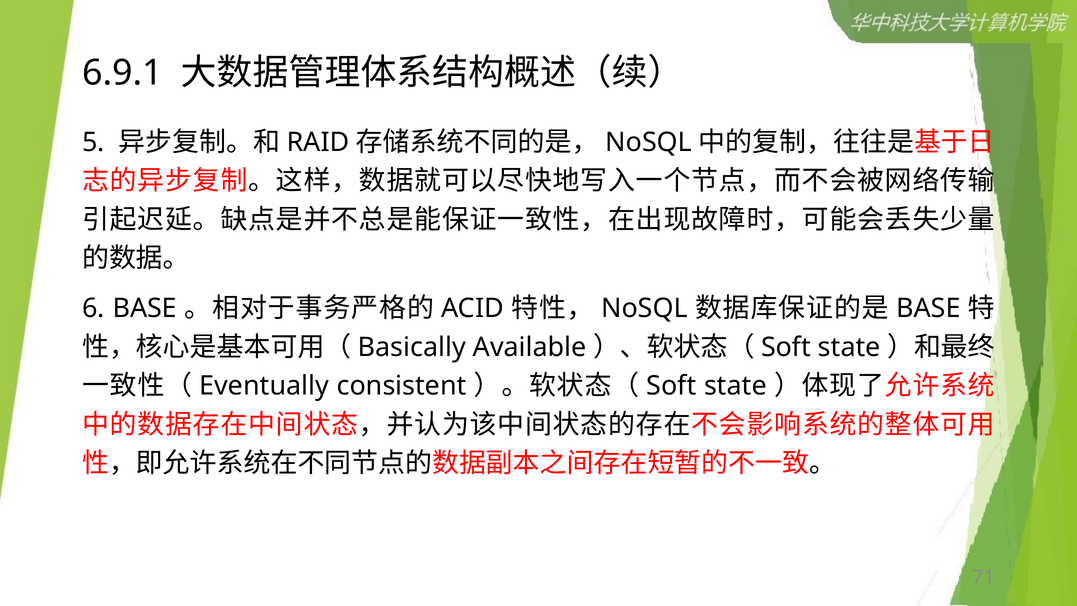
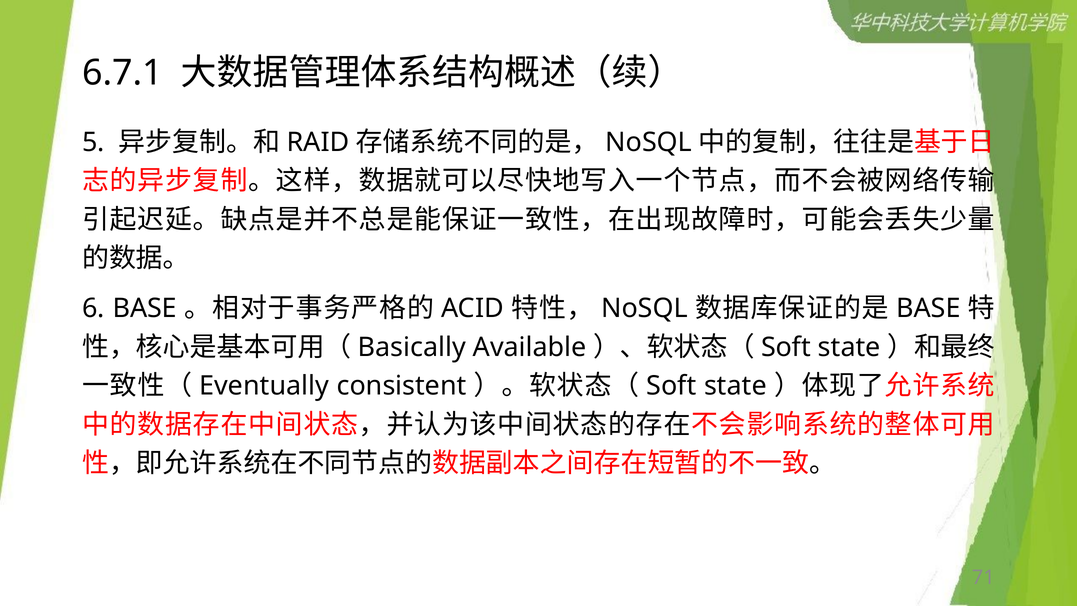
6.9.1: 6.9.1 -> 6.7.1
